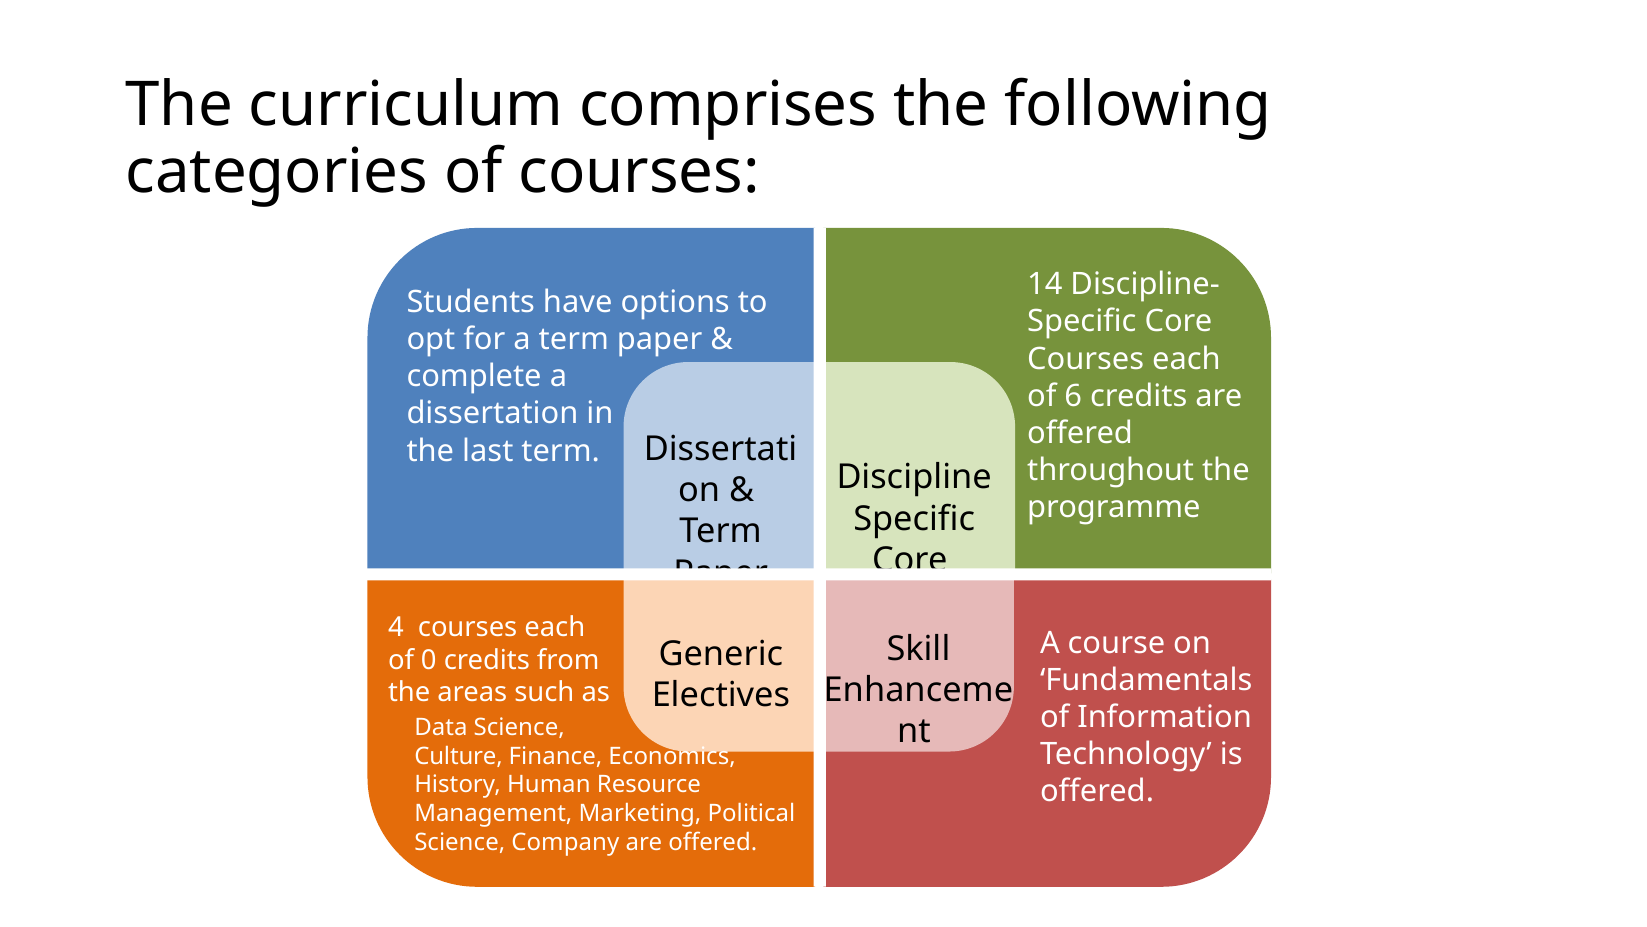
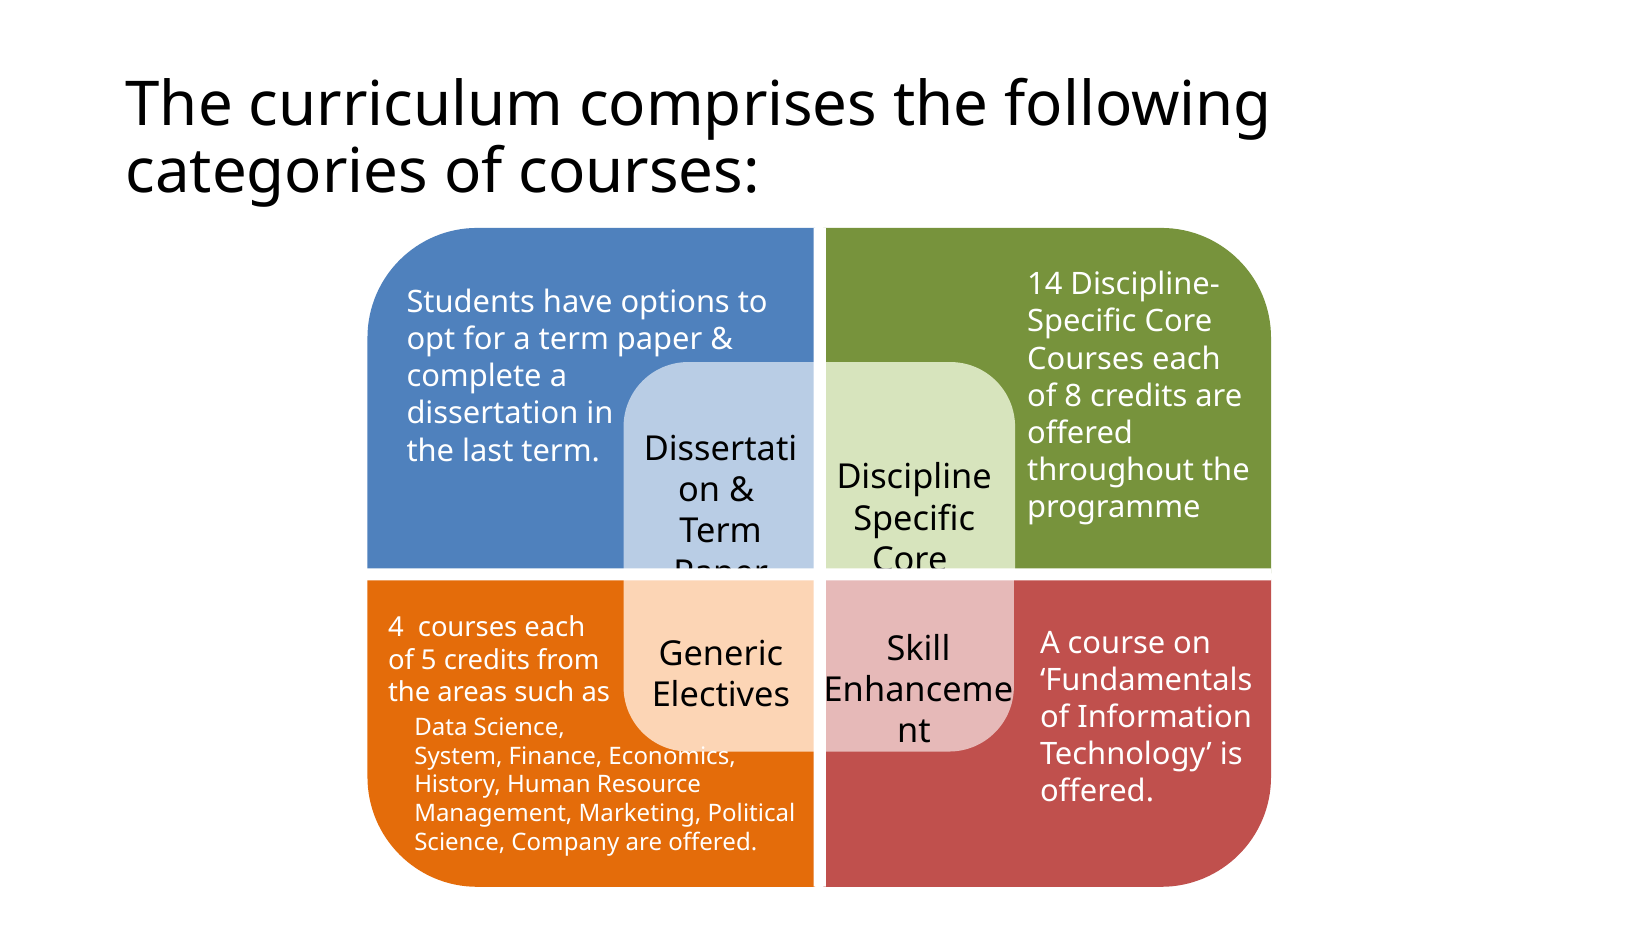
6: 6 -> 8
0: 0 -> 5
Culture: Culture -> System
